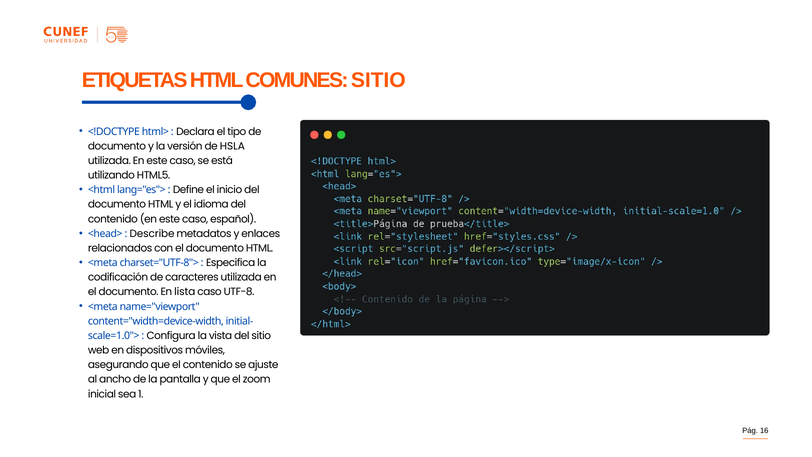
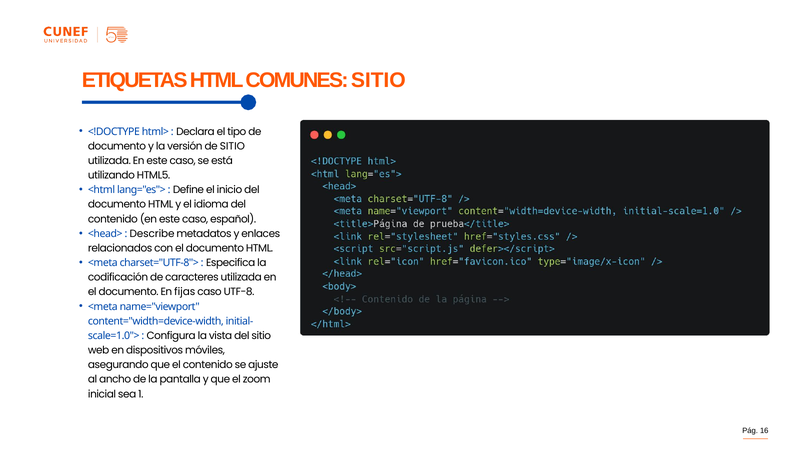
de HSLA: HSLA -> SITIO
lista: lista -> fijas
